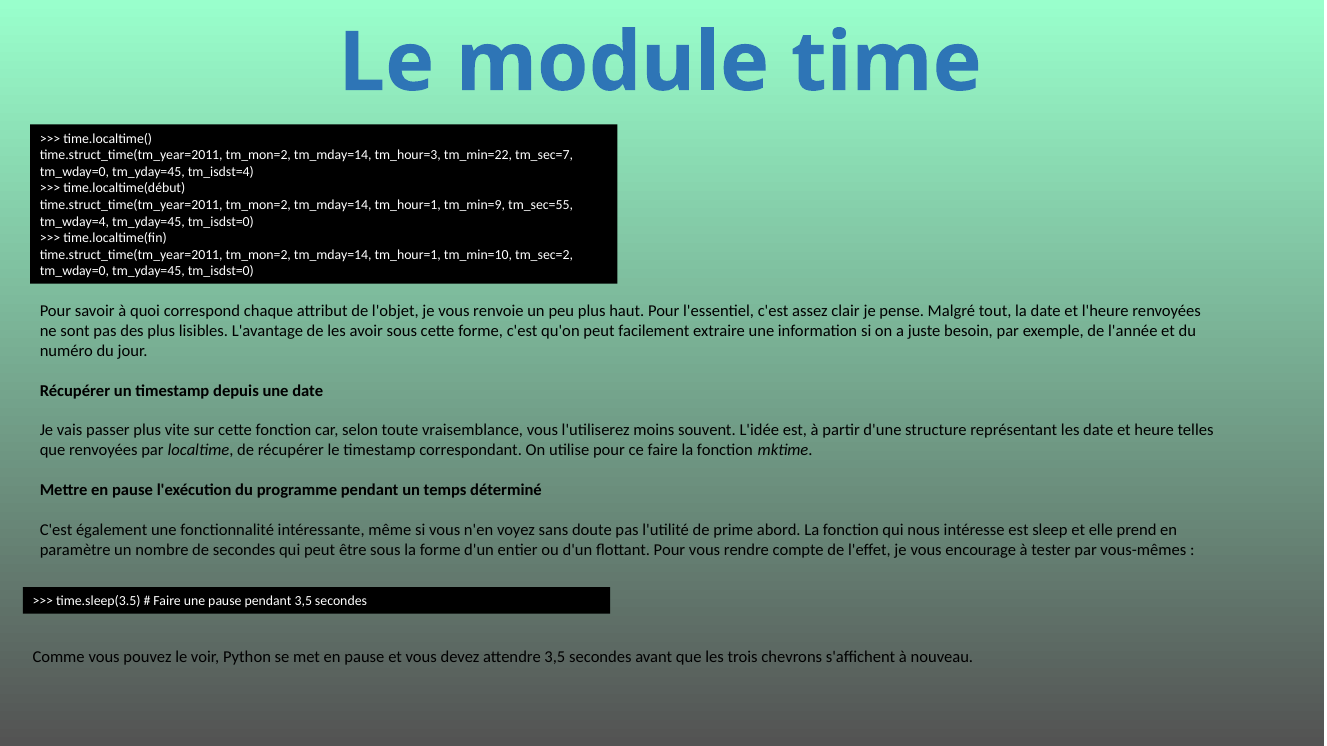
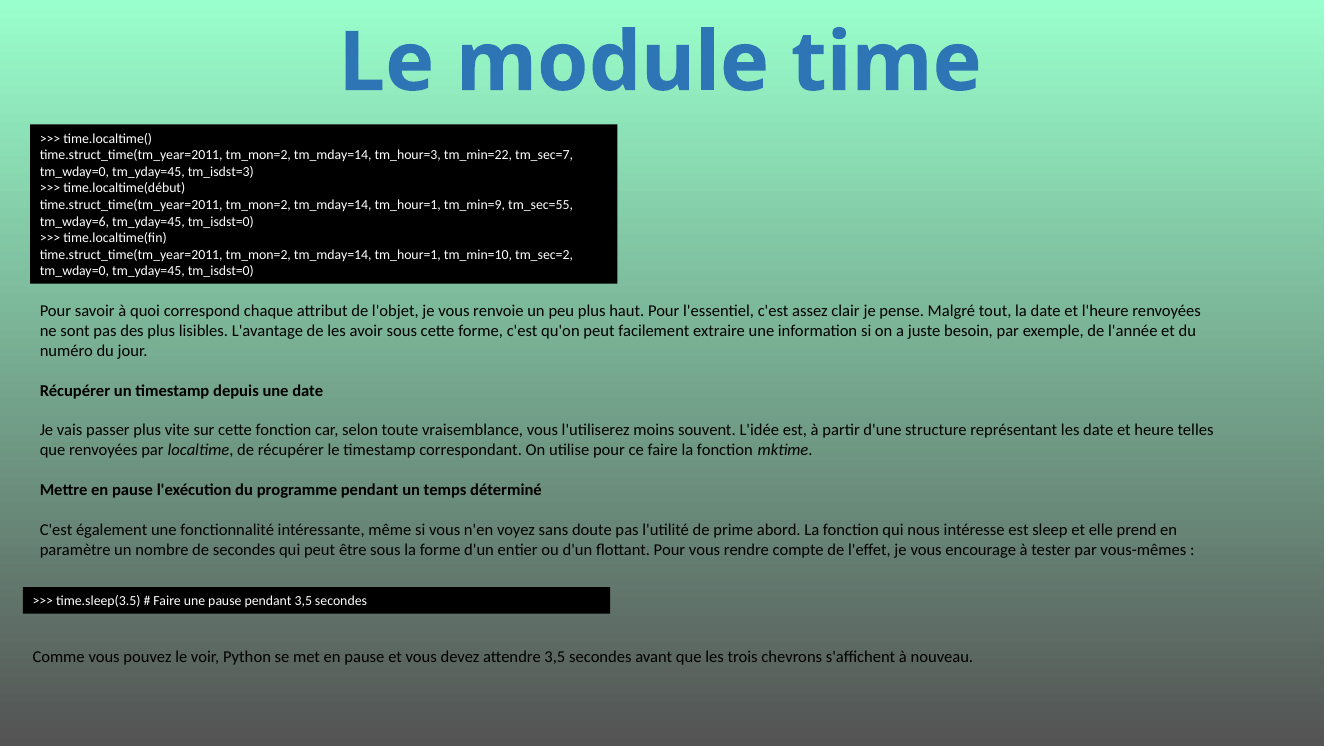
tm_isdst=4: tm_isdst=4 -> tm_isdst=3
tm_wday=4: tm_wday=4 -> tm_wday=6
